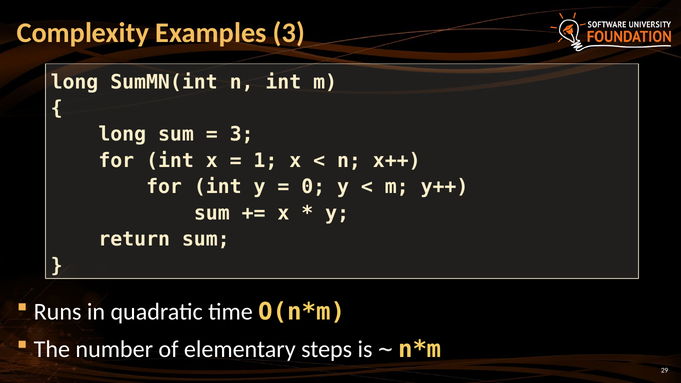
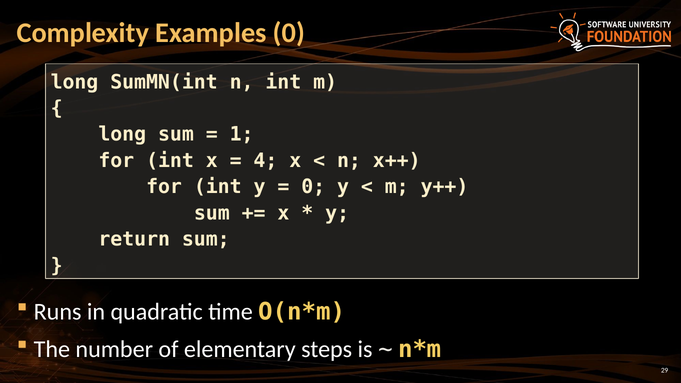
Examples 3: 3 -> 0
3 at (242, 134): 3 -> 1
1: 1 -> 4
